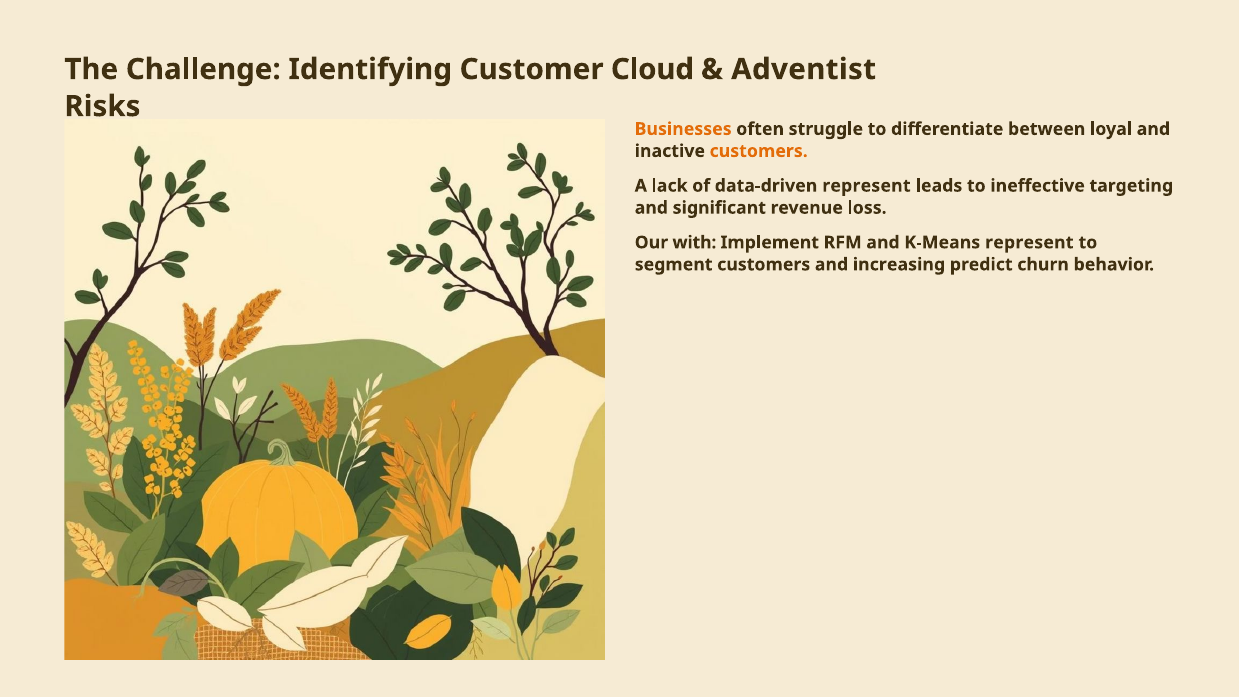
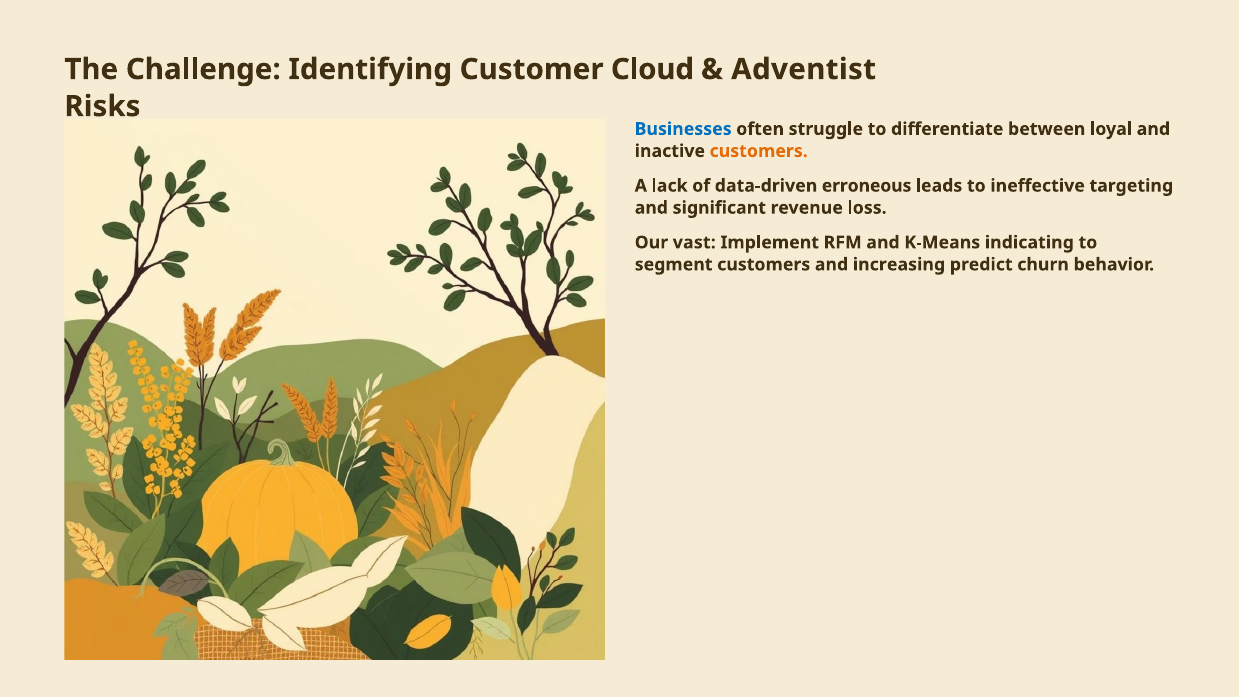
Businesses colour: orange -> blue
data-driven represent: represent -> erroneous
with: with -> vast
K-Means represent: represent -> indicating
